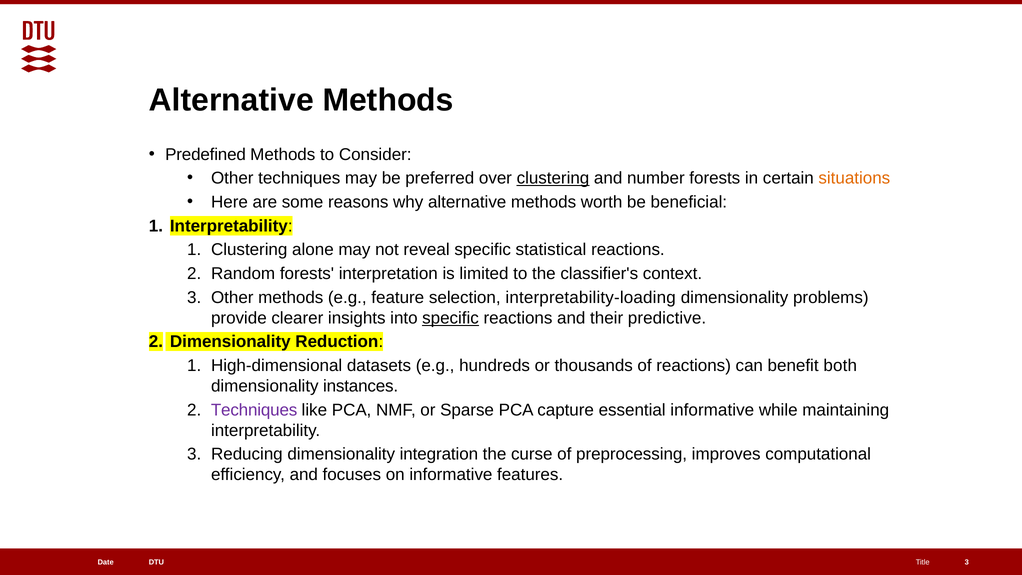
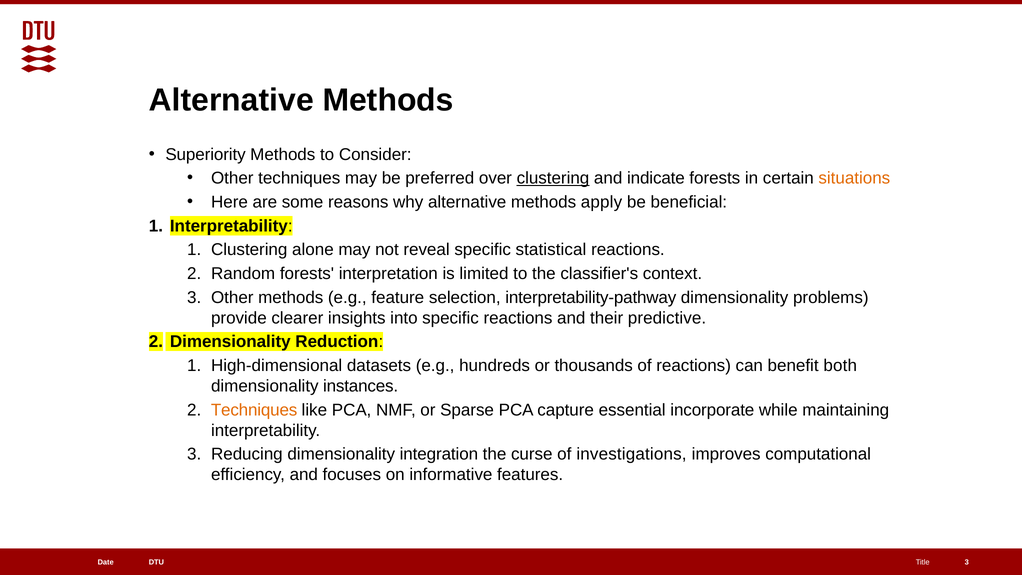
Predefined: Predefined -> Superiority
number: number -> indicate
worth: worth -> apply
interpretability-loading: interpretability-loading -> interpretability-pathway
specific at (451, 318) underline: present -> none
Techniques at (254, 410) colour: purple -> orange
essential informative: informative -> incorporate
preprocessing: preprocessing -> investigations
